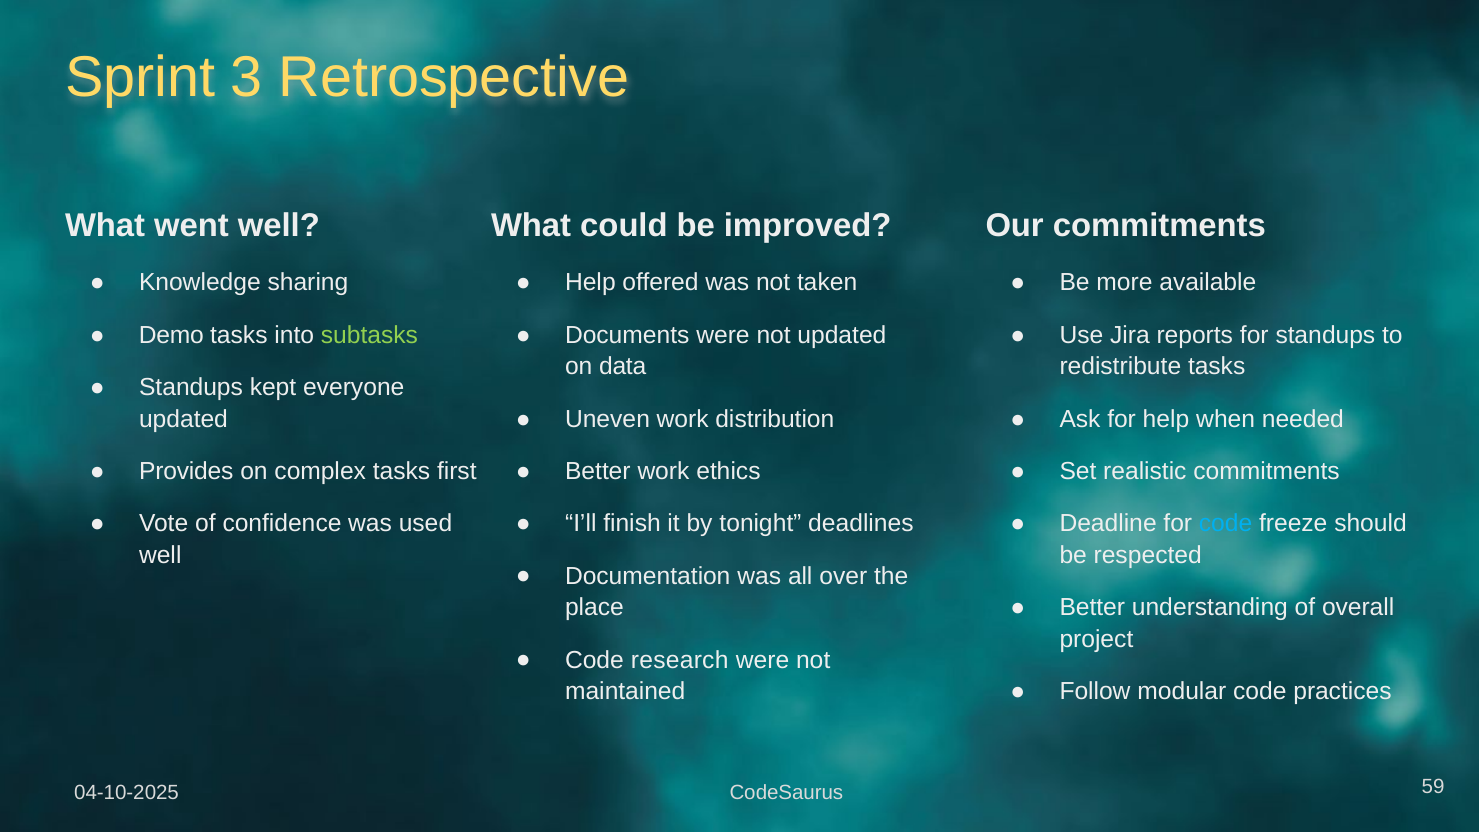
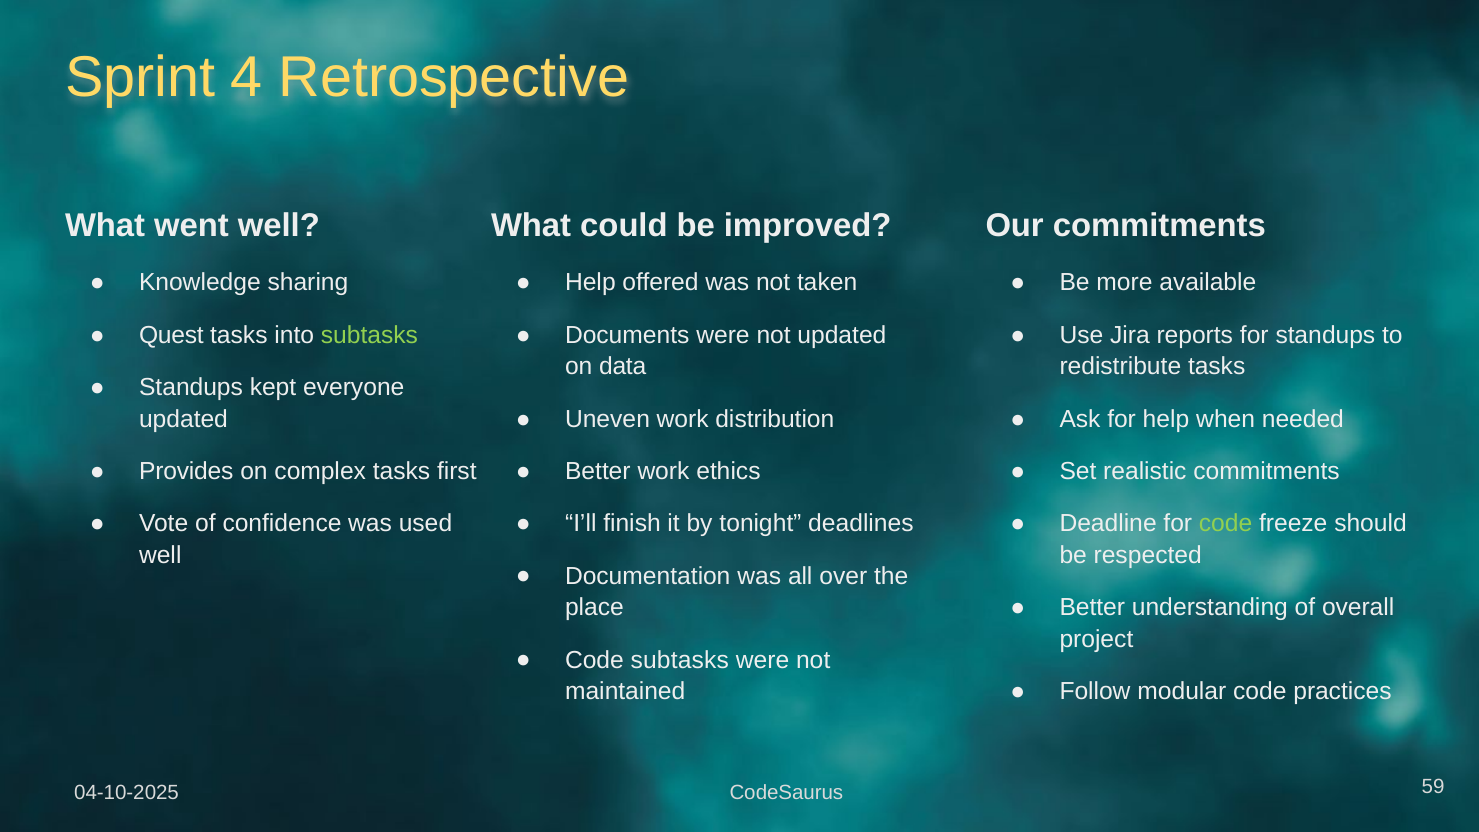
3: 3 -> 4
Demo: Demo -> Quest
code at (1226, 524) colour: light blue -> light green
Code research: research -> subtasks
